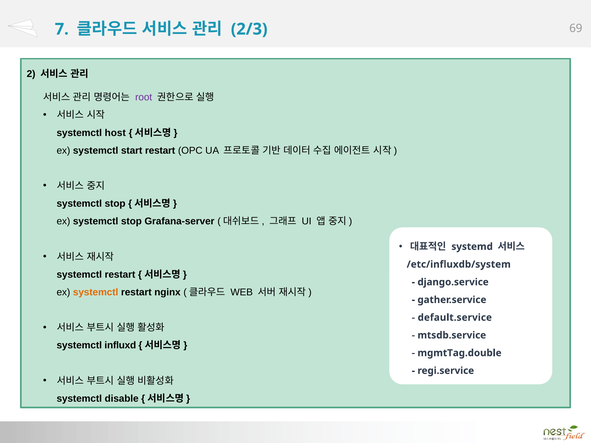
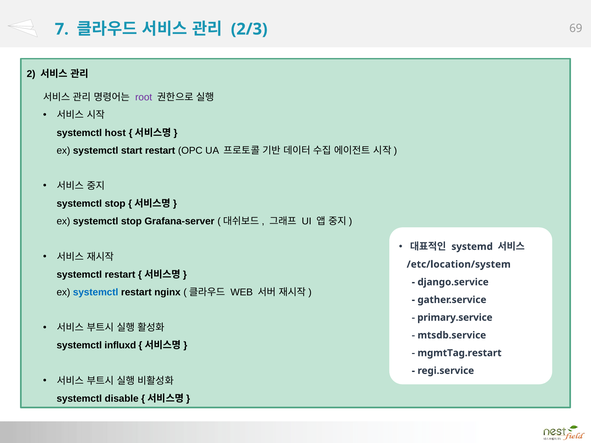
/etc/influxdb/system: /etc/influxdb/system -> /etc/location/system
systemctl at (96, 292) colour: orange -> blue
default.service: default.service -> primary.service
mgmtTag.double: mgmtTag.double -> mgmtTag.restart
